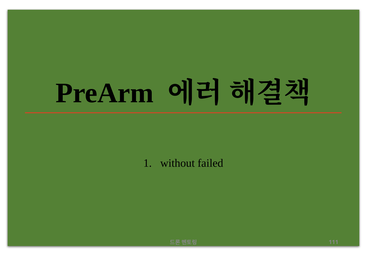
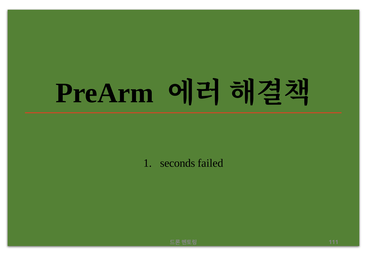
without: without -> seconds
